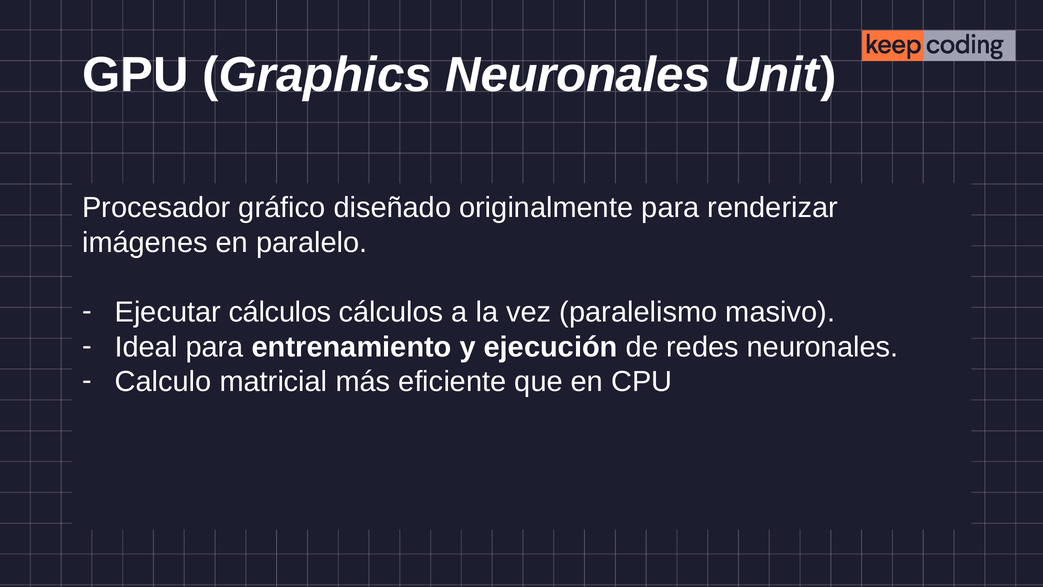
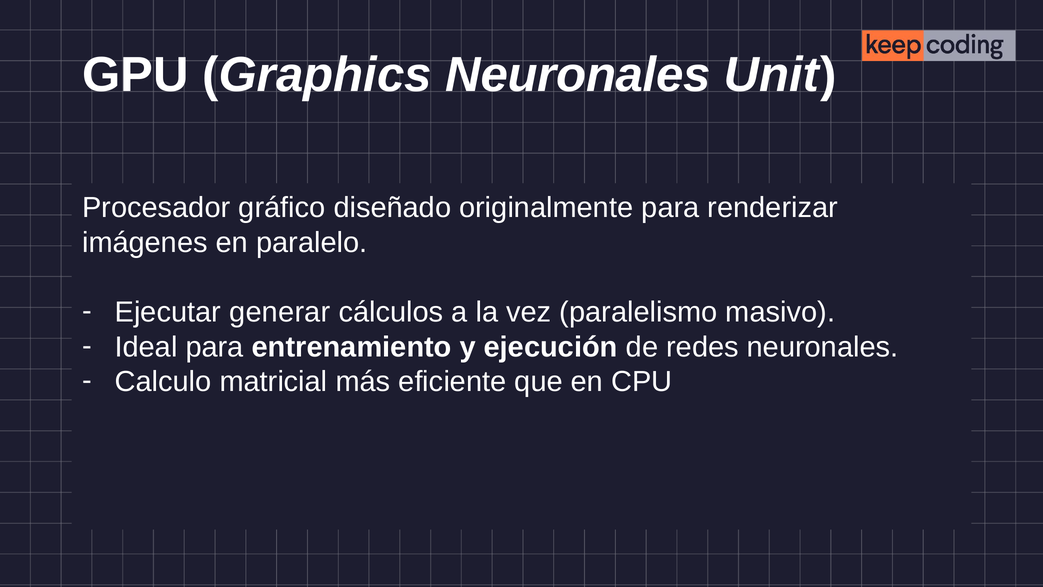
Ejecutar cálculos: cálculos -> generar
